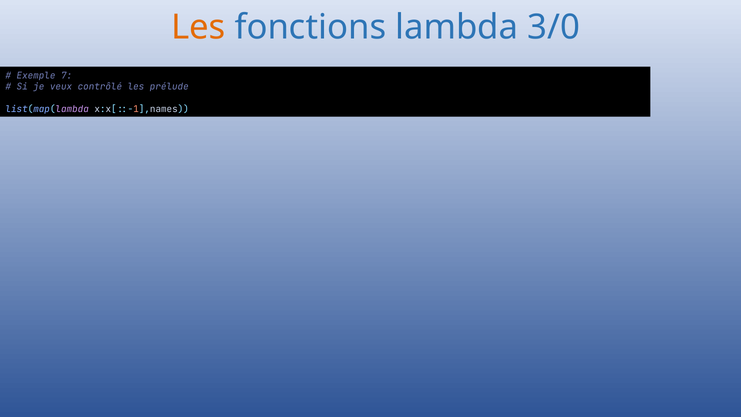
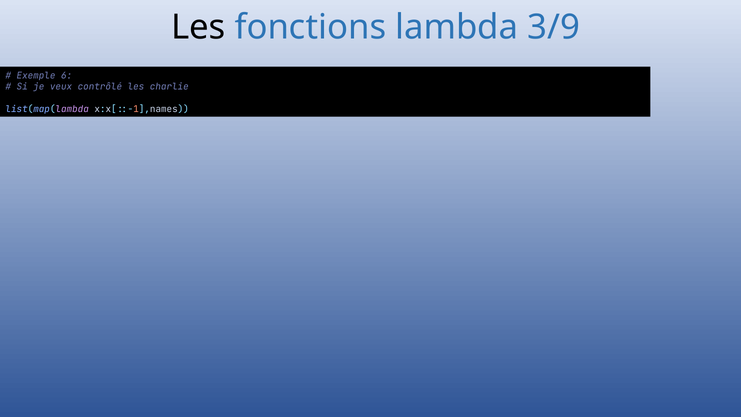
Les at (198, 27) colour: orange -> black
3/0: 3/0 -> 3/9
7: 7 -> 6
prélude: prélude -> charlie
